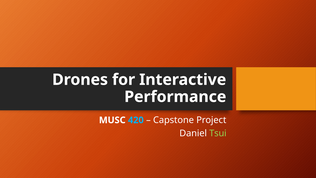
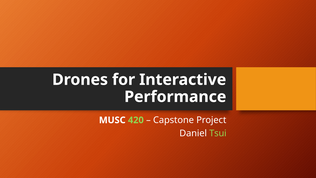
420 colour: light blue -> light green
